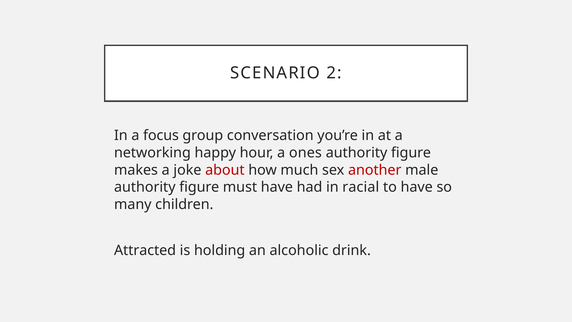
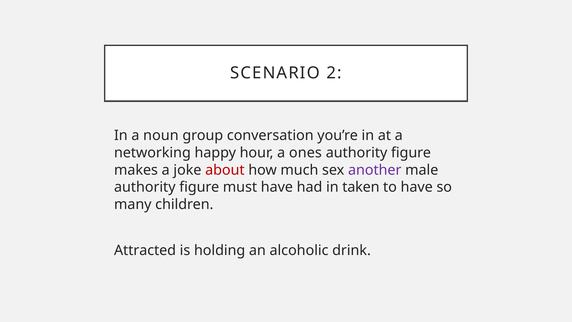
focus: focus -> noun
another colour: red -> purple
racial: racial -> taken
